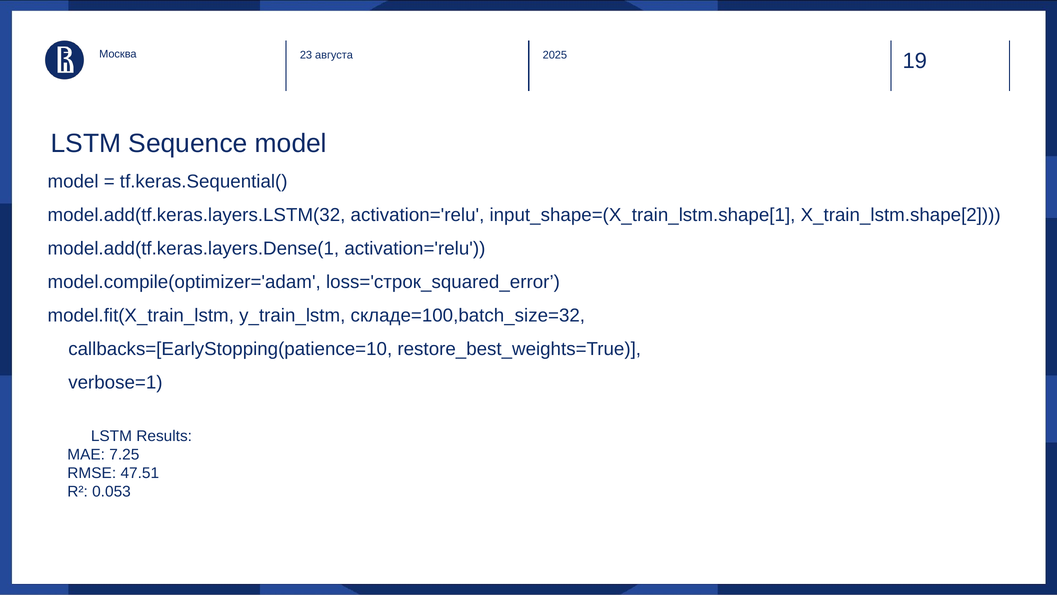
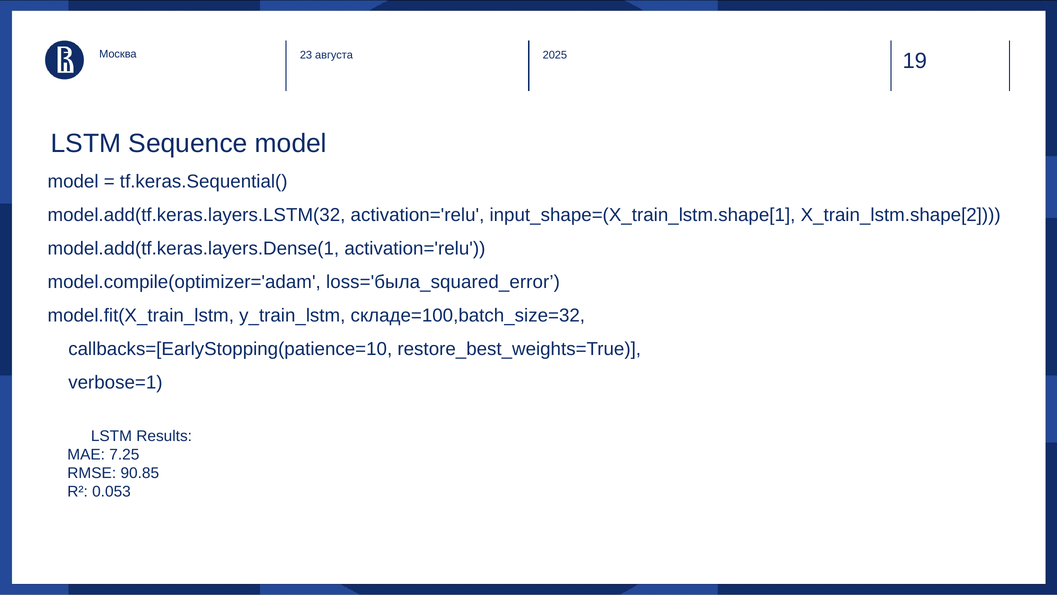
loss='строк_squared_error: loss='строк_squared_error -> loss='была_squared_error
47.51: 47.51 -> 90.85
